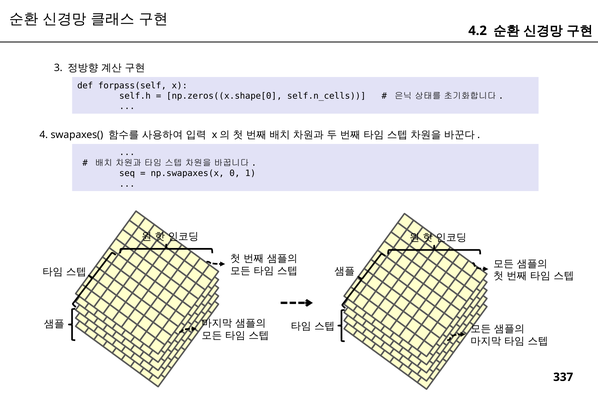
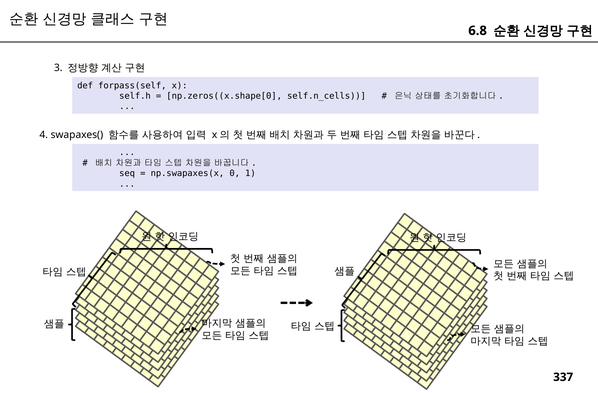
4.2: 4.2 -> 6.8
